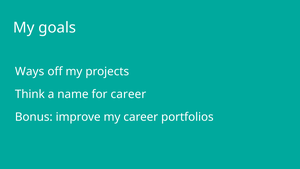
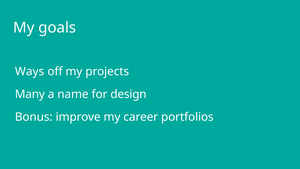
Think: Think -> Many
for career: career -> design
